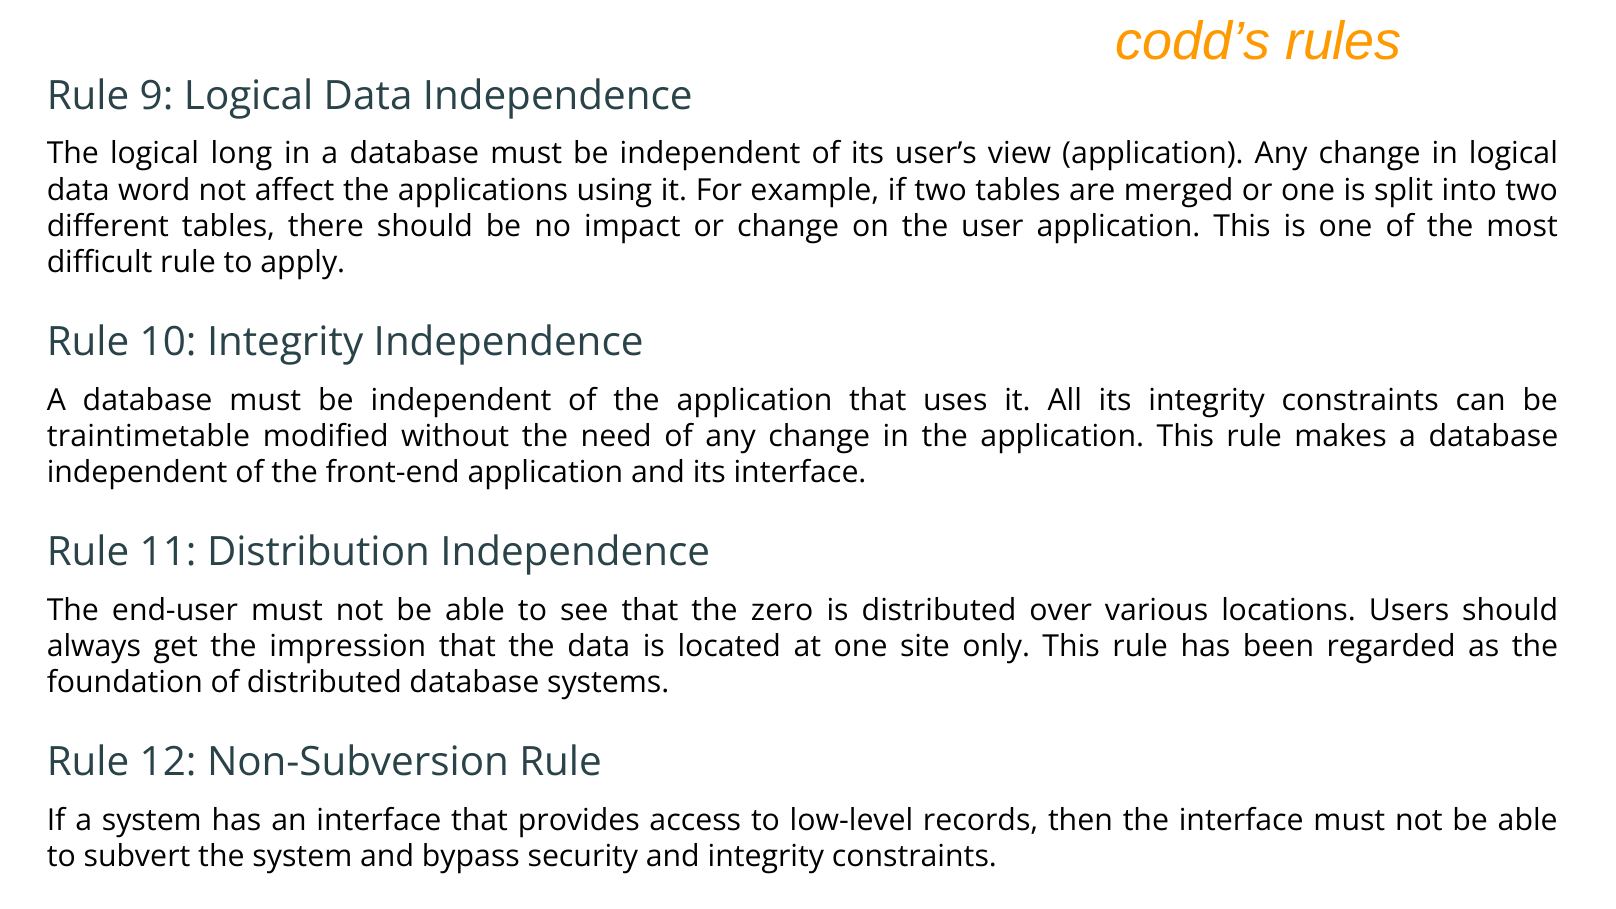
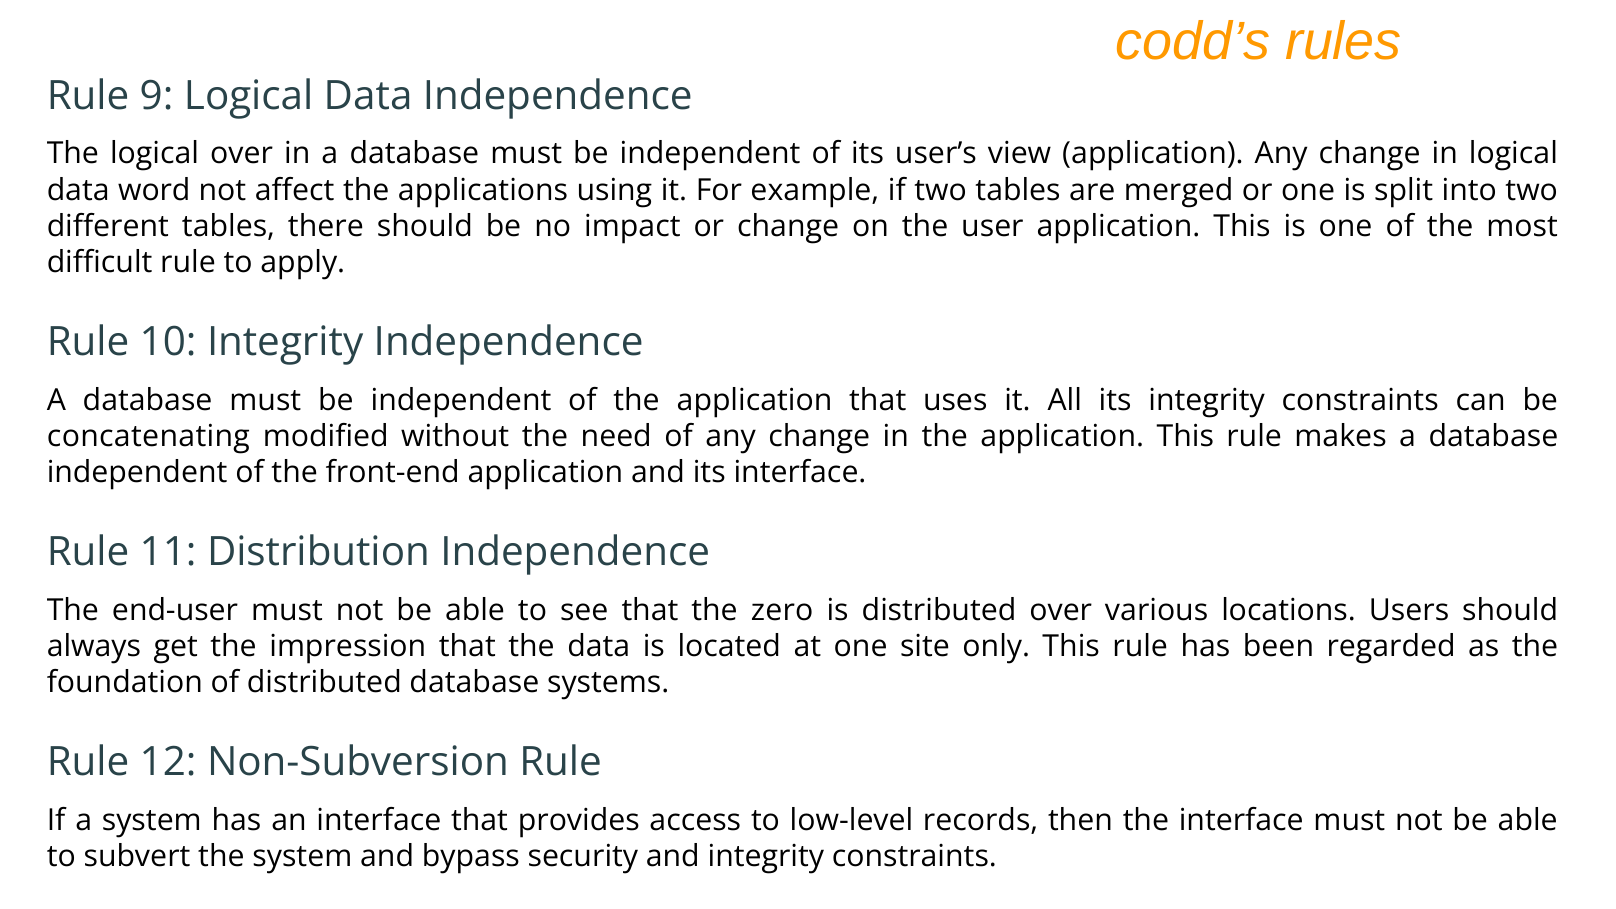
logical long: long -> over
traintimetable: traintimetable -> concatenating
